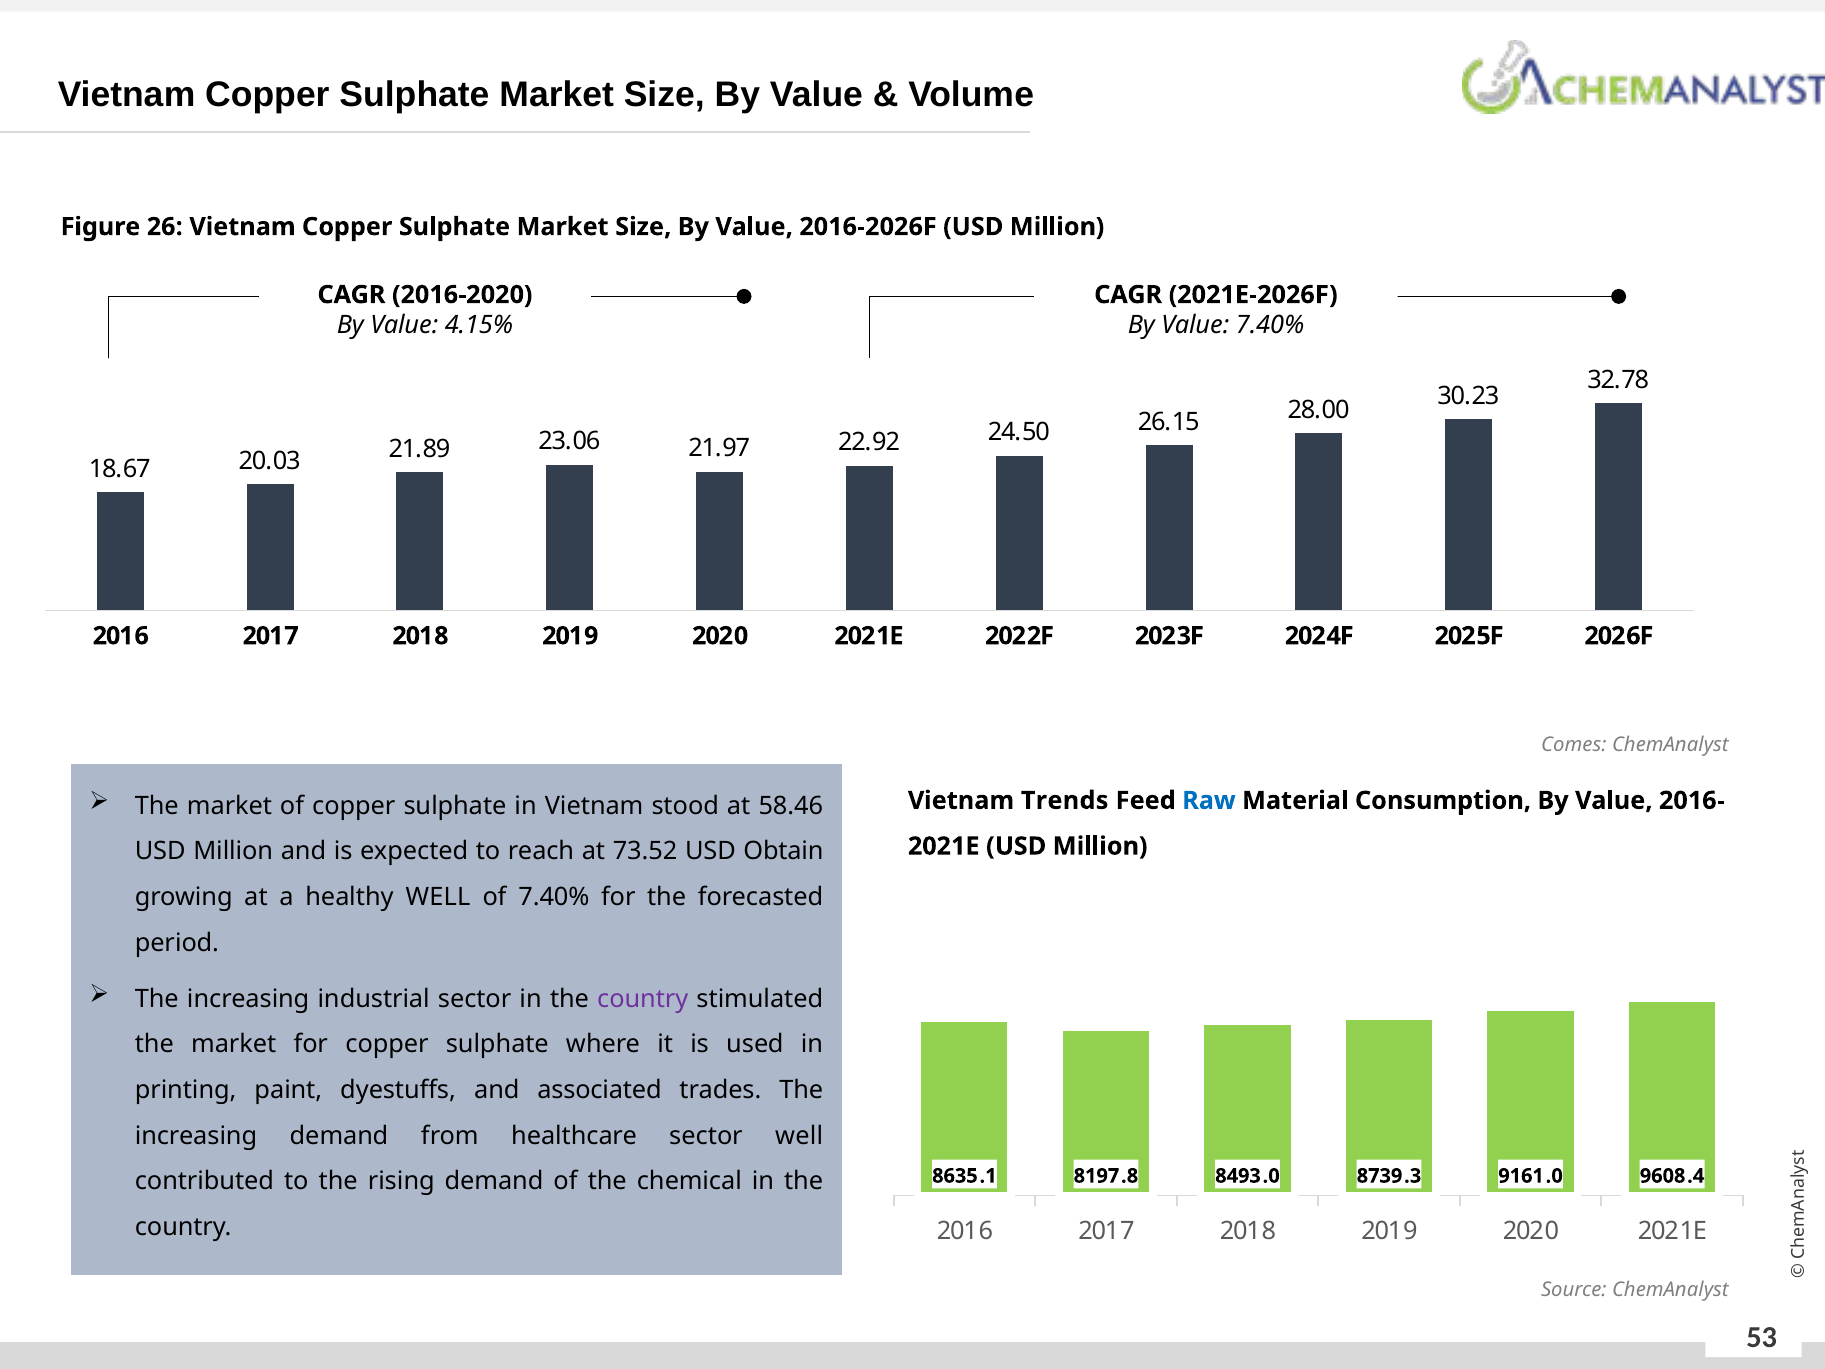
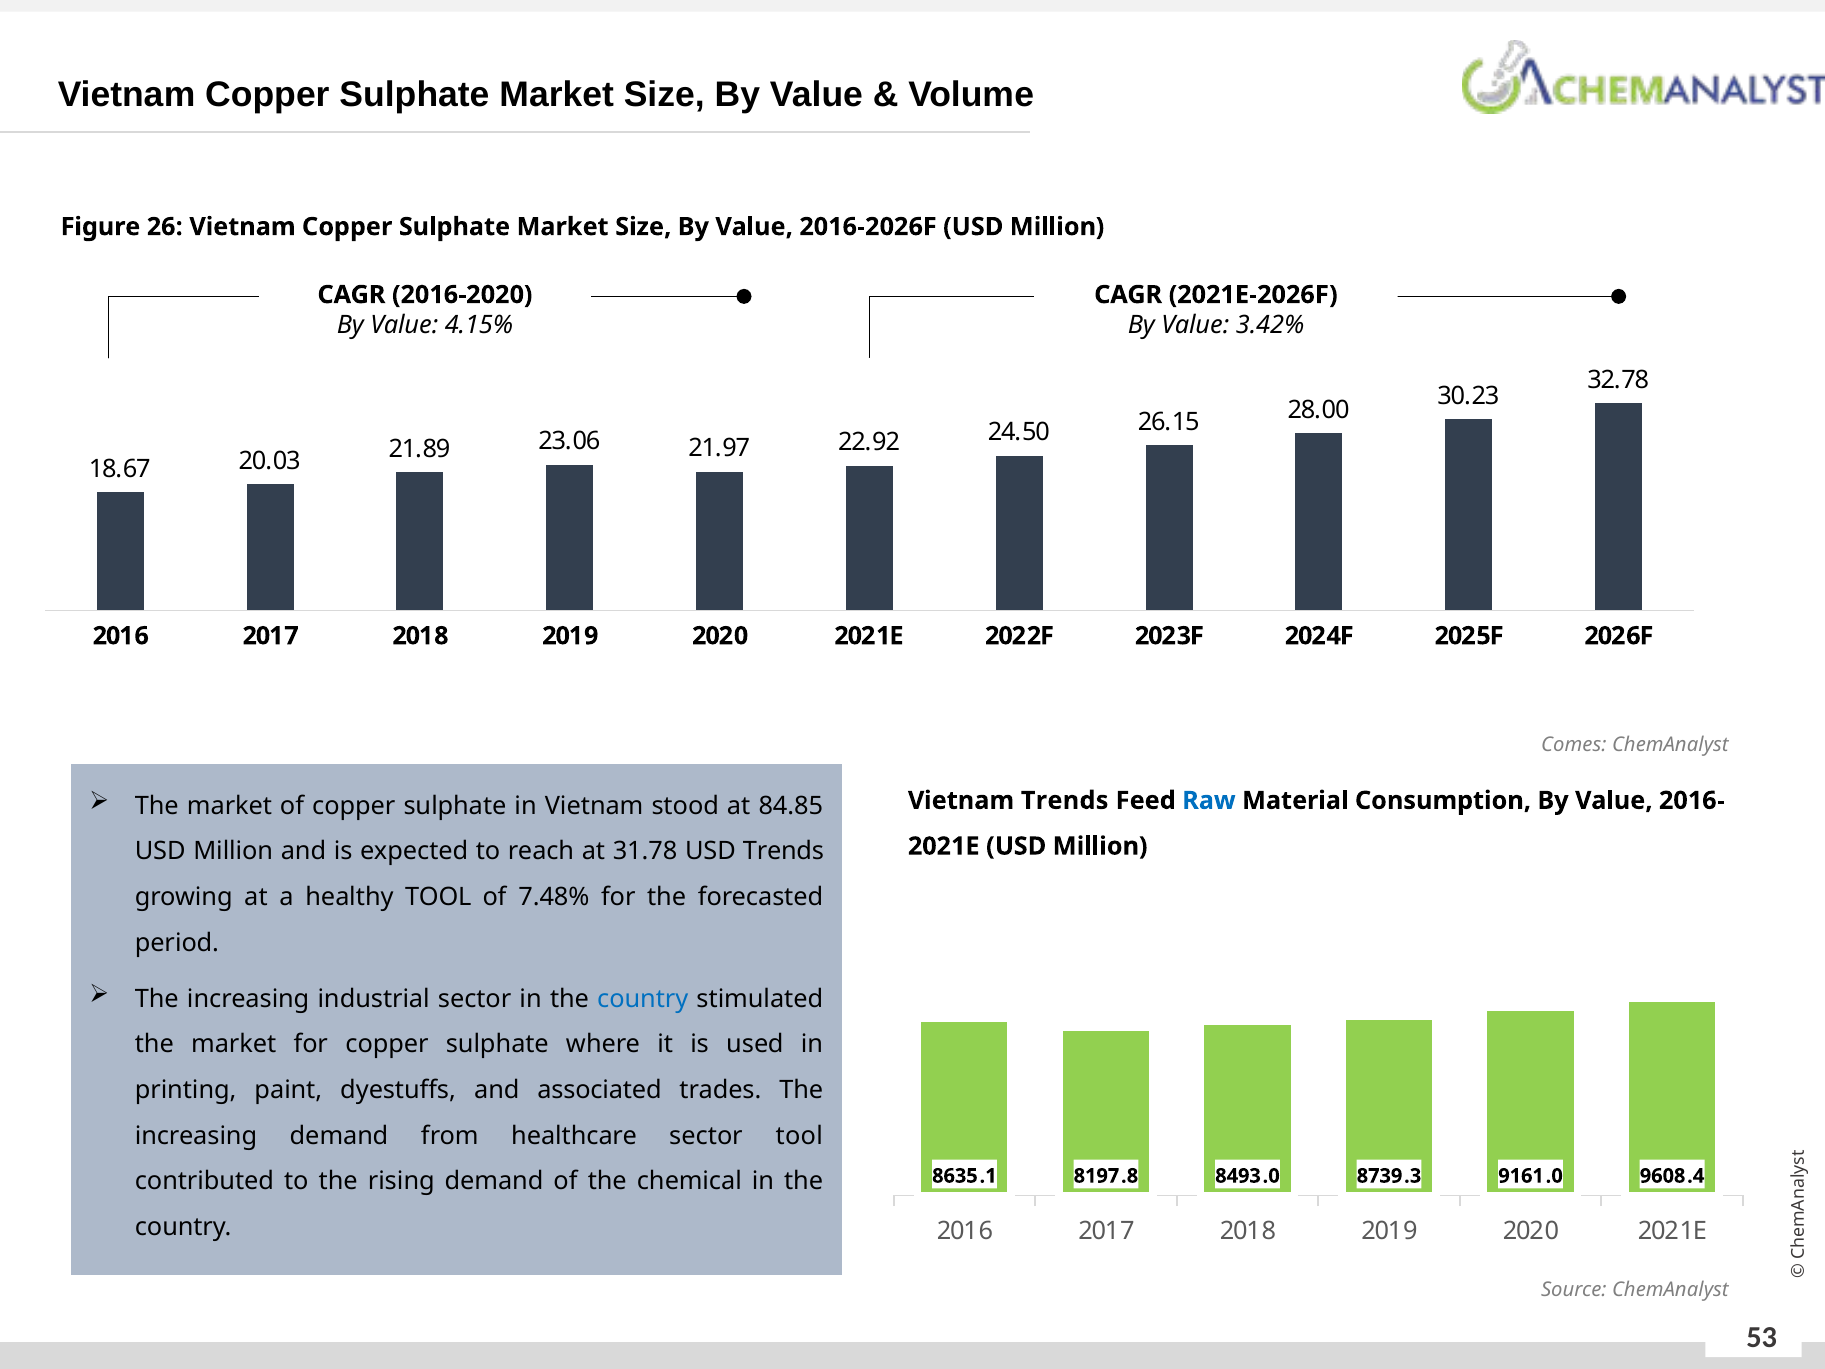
Value 7.40%: 7.40% -> 3.42%
58.46: 58.46 -> 84.85
73.52: 73.52 -> 31.78
USD Obtain: Obtain -> Trends
healthy WELL: WELL -> TOOL
of 7.40%: 7.40% -> 7.48%
country at (643, 998) colour: purple -> blue
sector well: well -> tool
